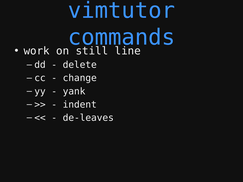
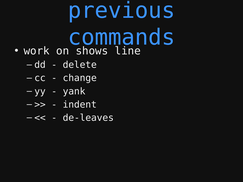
vimtutor: vimtutor -> previous
still: still -> shows
